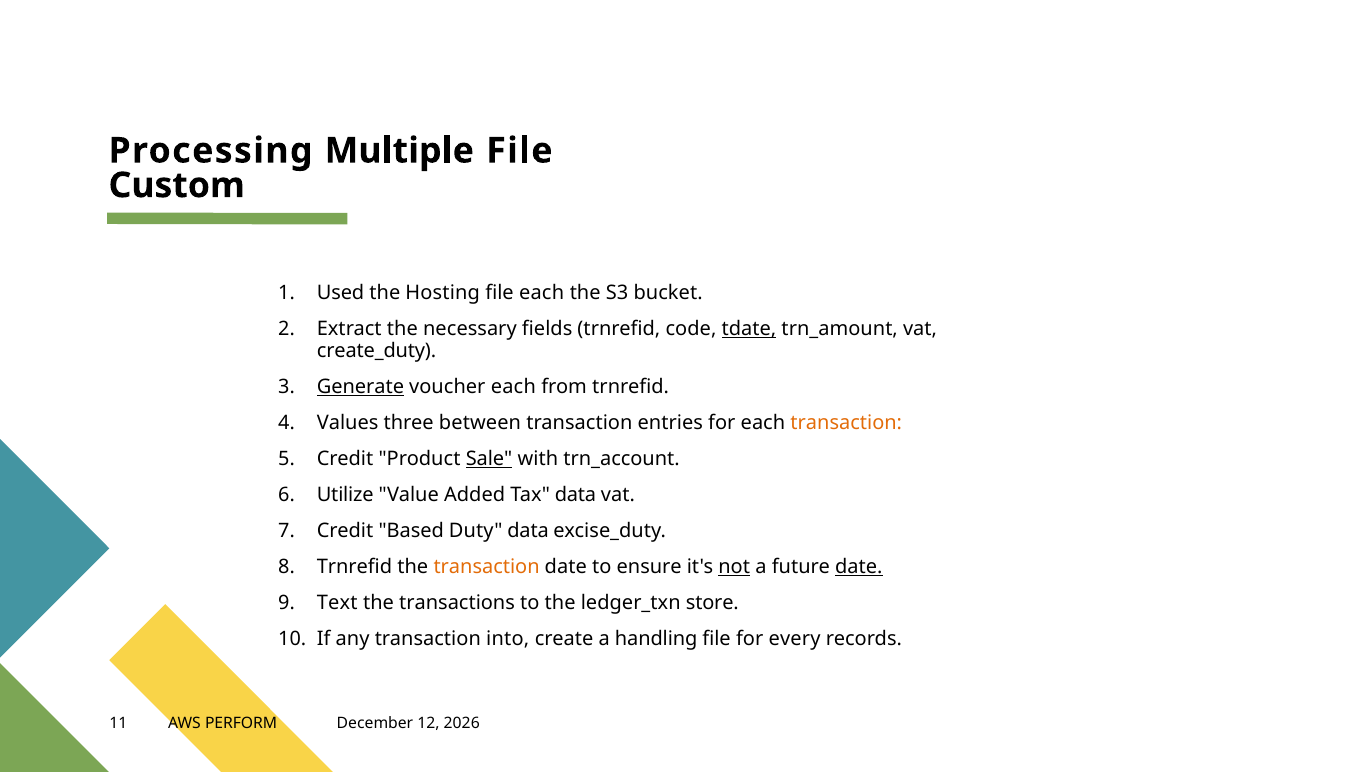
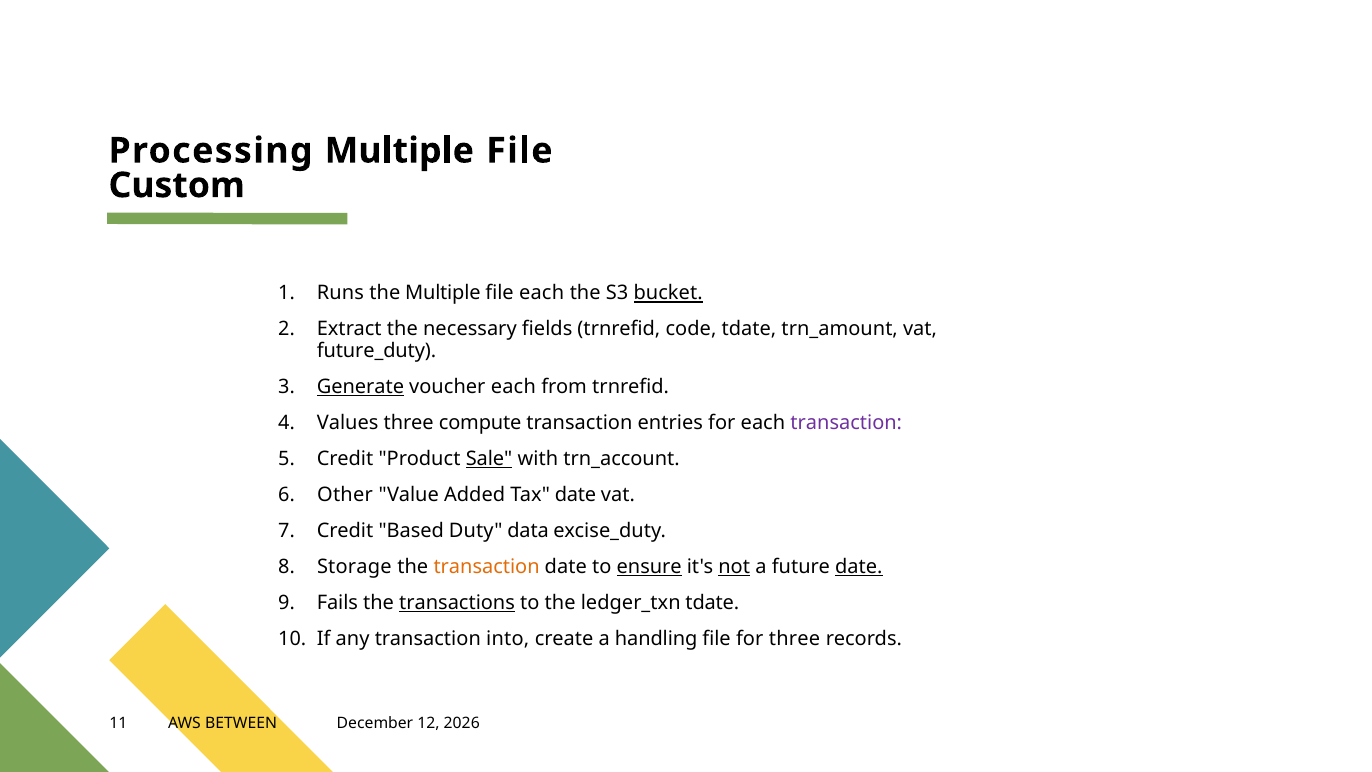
Used: Used -> Runs
the Hosting: Hosting -> Multiple
bucket underline: none -> present
tdate at (749, 329) underline: present -> none
create_duty: create_duty -> future_duty
between: between -> compute
transaction at (846, 423) colour: orange -> purple
Utilize: Utilize -> Other
Tax data: data -> date
Trnrefid at (354, 566): Trnrefid -> Storage
ensure underline: none -> present
Text: Text -> Fails
transactions underline: none -> present
ledger_txn store: store -> tdate
for every: every -> three
PERFORM: PERFORM -> BETWEEN
